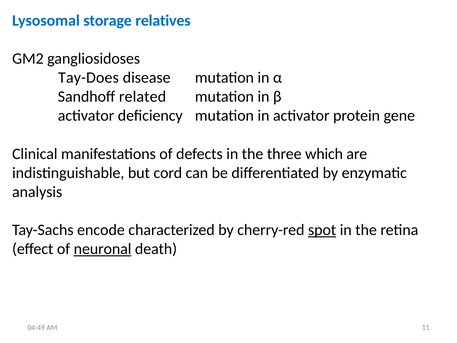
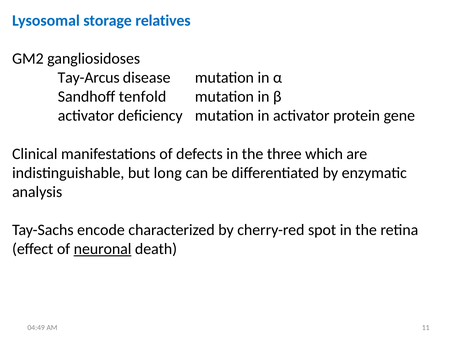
Tay-Does: Tay-Does -> Tay-Arcus
related: related -> tenfold
cord: cord -> long
spot underline: present -> none
